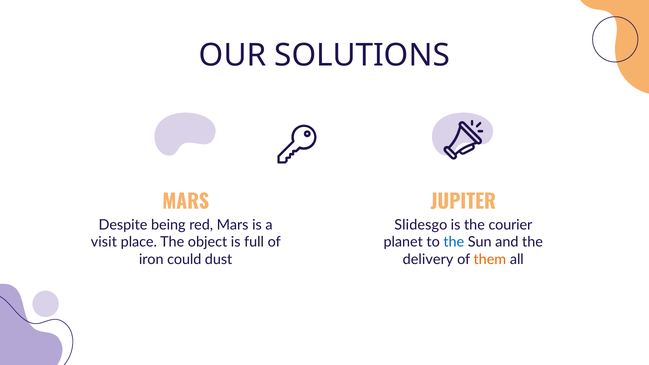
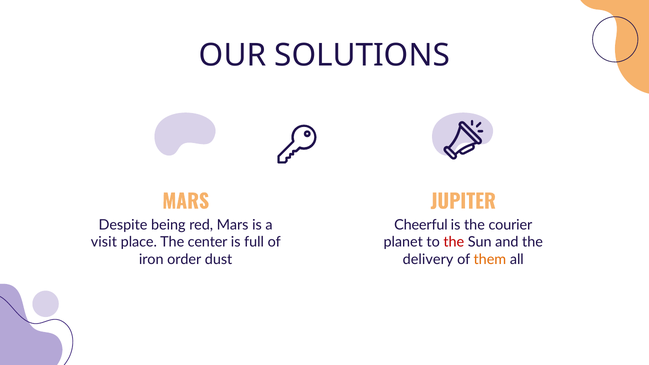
Slidesgo: Slidesgo -> Cheerful
object: object -> center
the at (454, 242) colour: blue -> red
could: could -> order
